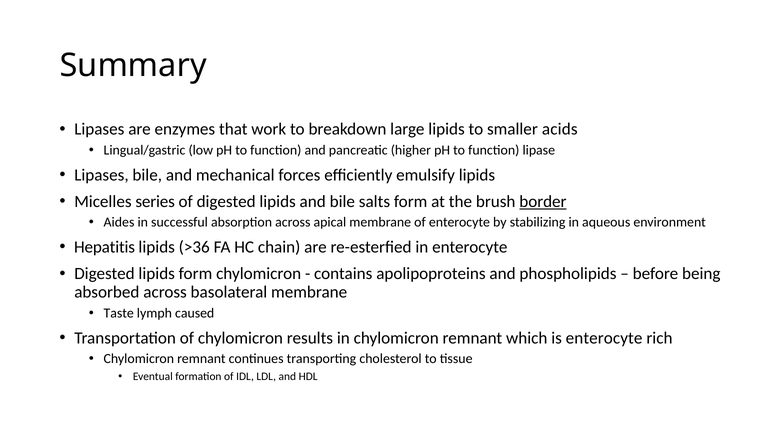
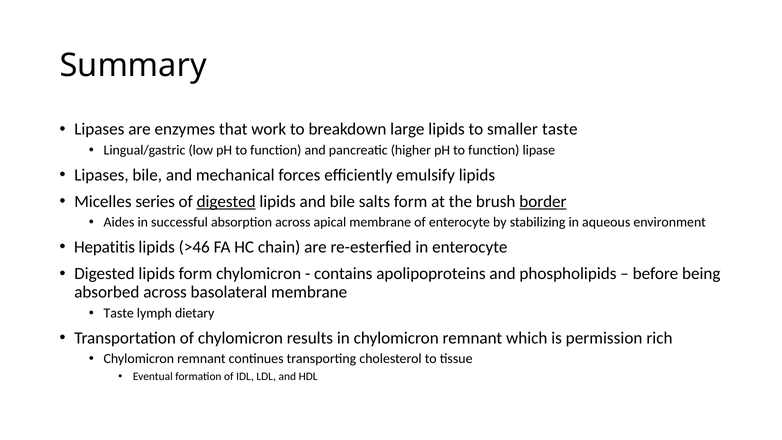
smaller acids: acids -> taste
digested at (226, 201) underline: none -> present
>36: >36 -> >46
caused: caused -> dietary
is enterocyte: enterocyte -> permission
